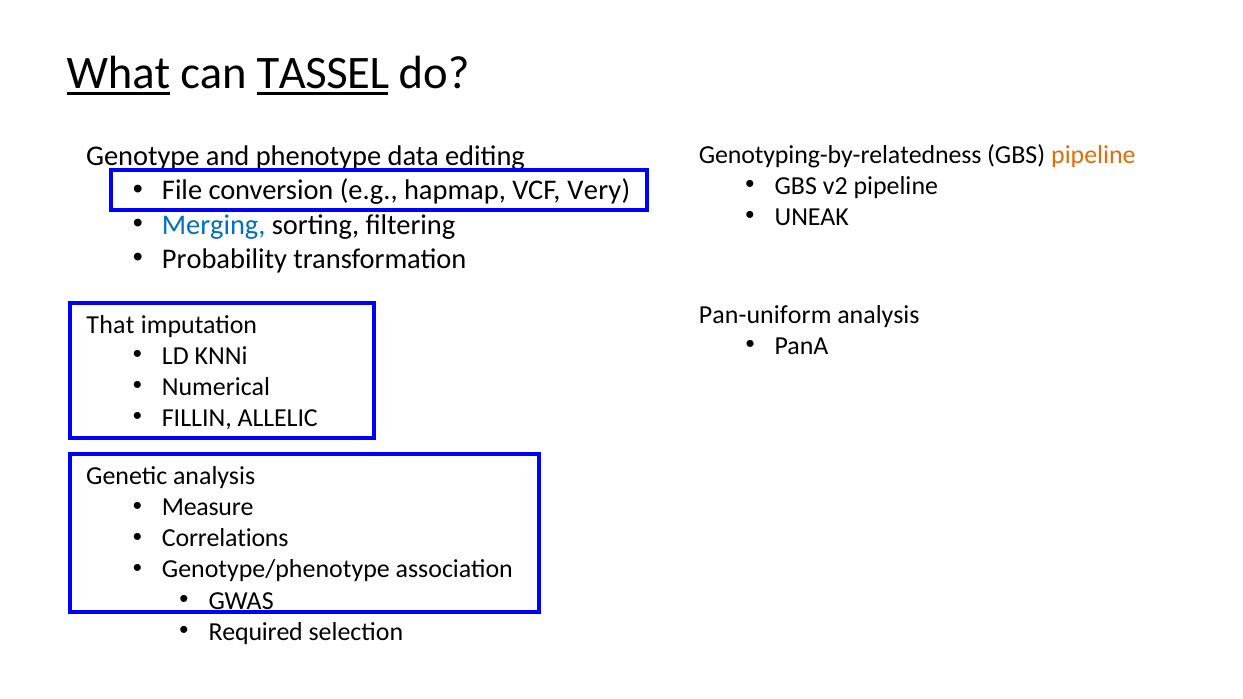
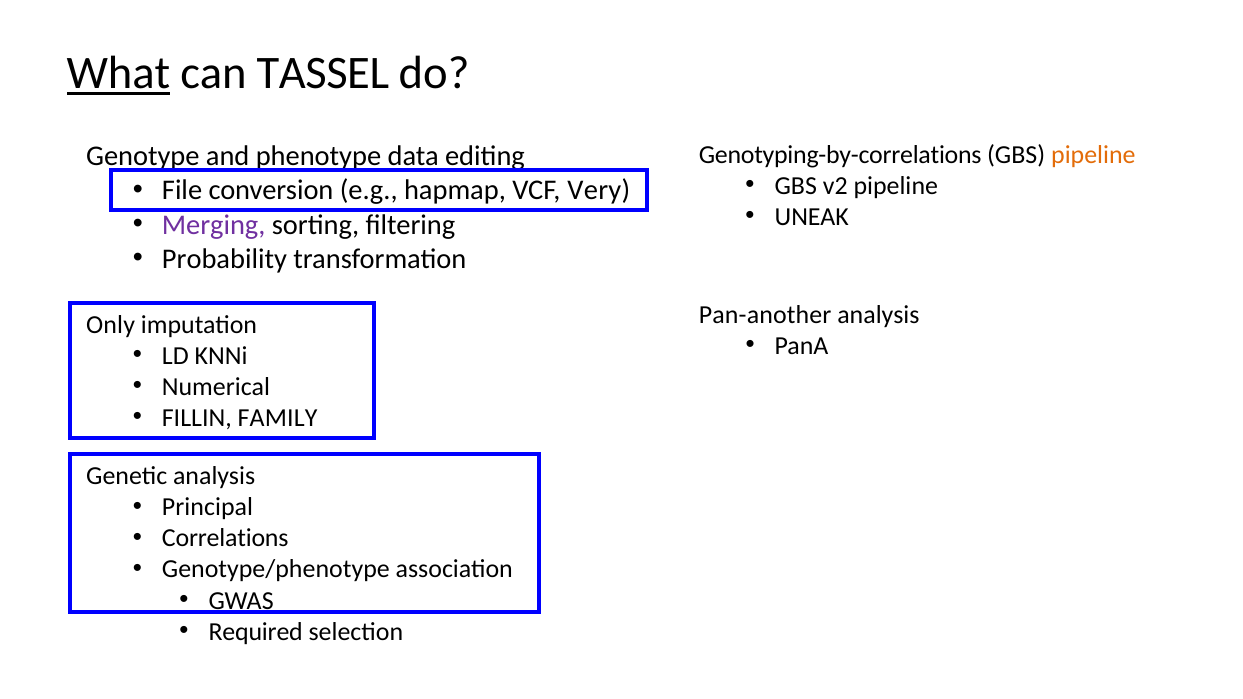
TASSEL underline: present -> none
Genotyping-by-relatedness: Genotyping-by-relatedness -> Genotyping-by-correlations
Merging colour: blue -> purple
Pan-uniform: Pan-uniform -> Pan-another
That: That -> Only
ALLELIC: ALLELIC -> FAMILY
Measure: Measure -> Principal
